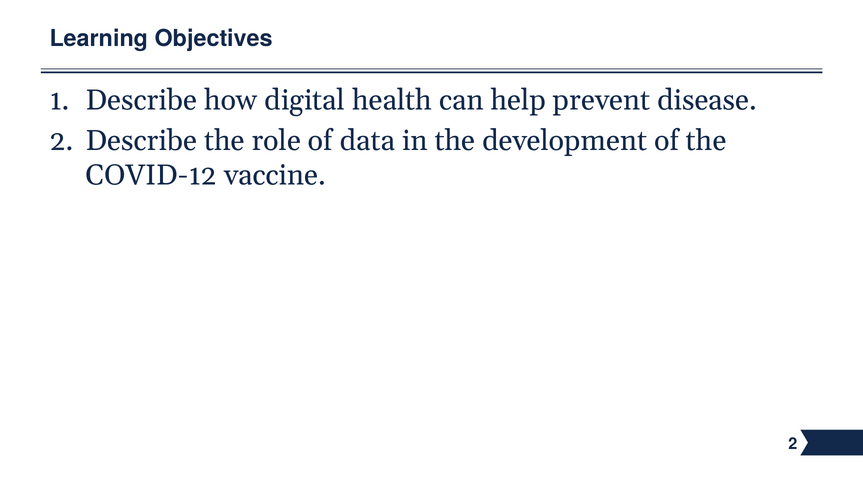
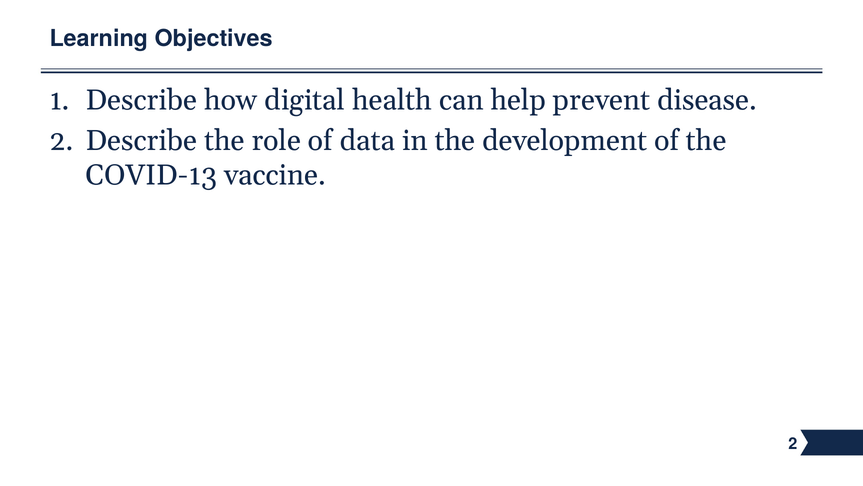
COVID-12: COVID-12 -> COVID-13
